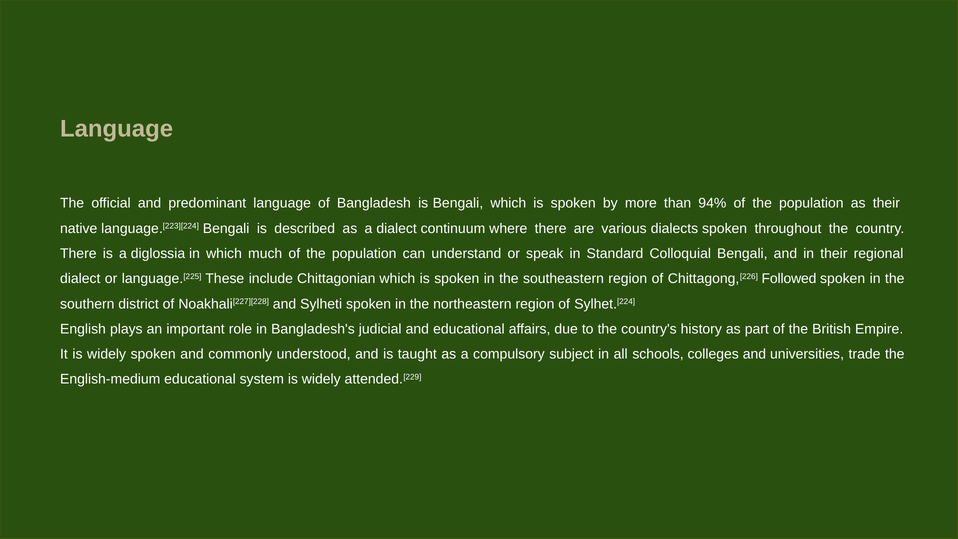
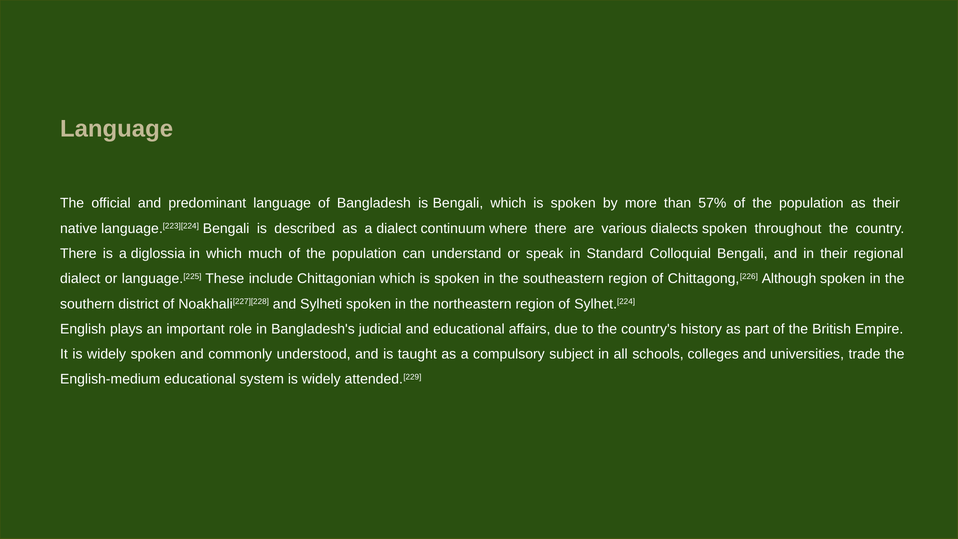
94%: 94% -> 57%
Followed: Followed -> Although
